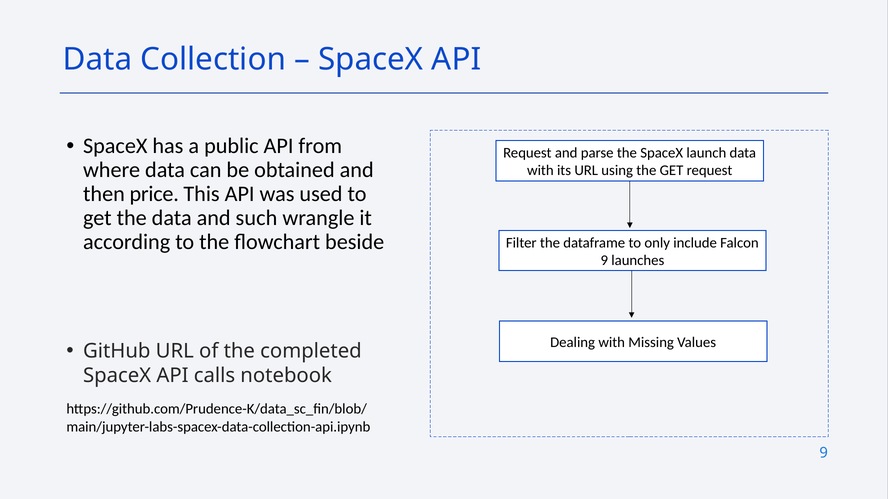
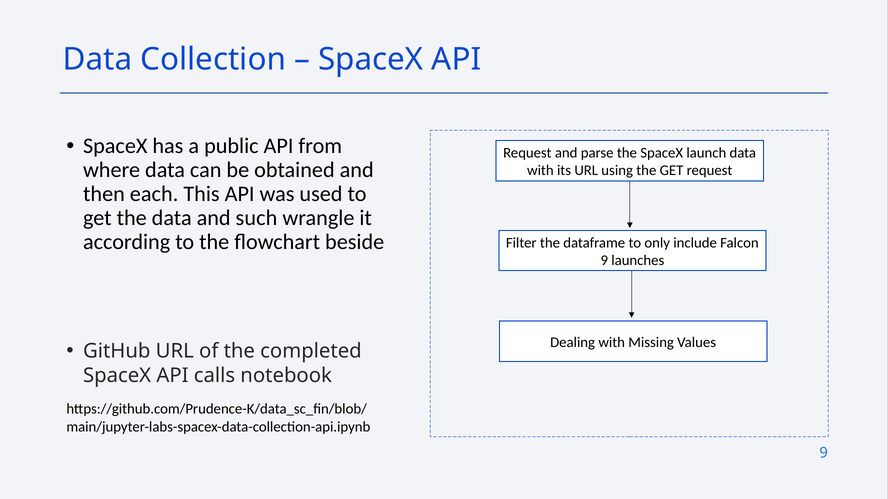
price: price -> each
